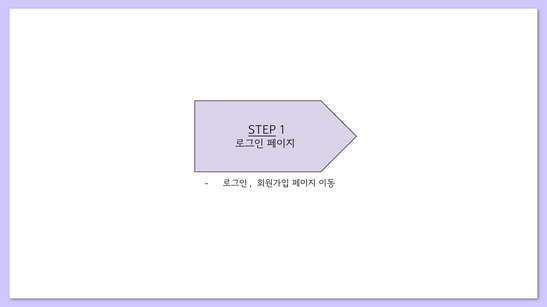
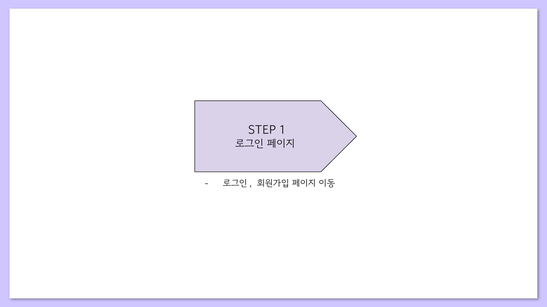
STEP underline: present -> none
